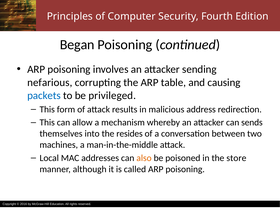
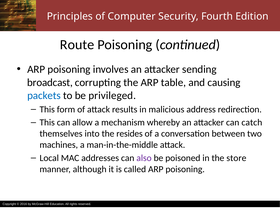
Began: Began -> Route
nefarious: nefarious -> broadcast
sends: sends -> catch
also colour: orange -> purple
